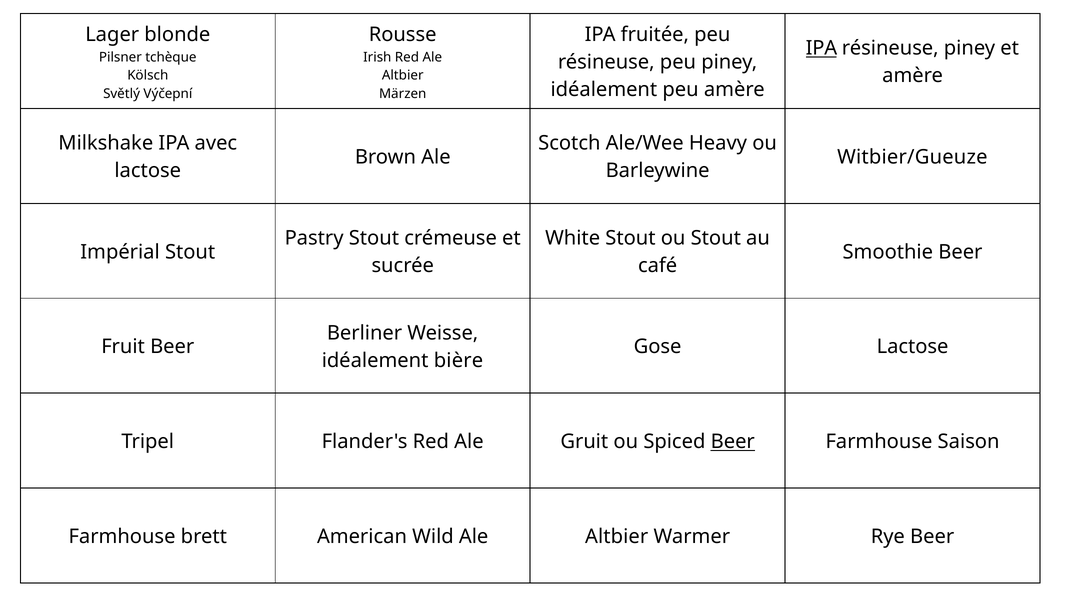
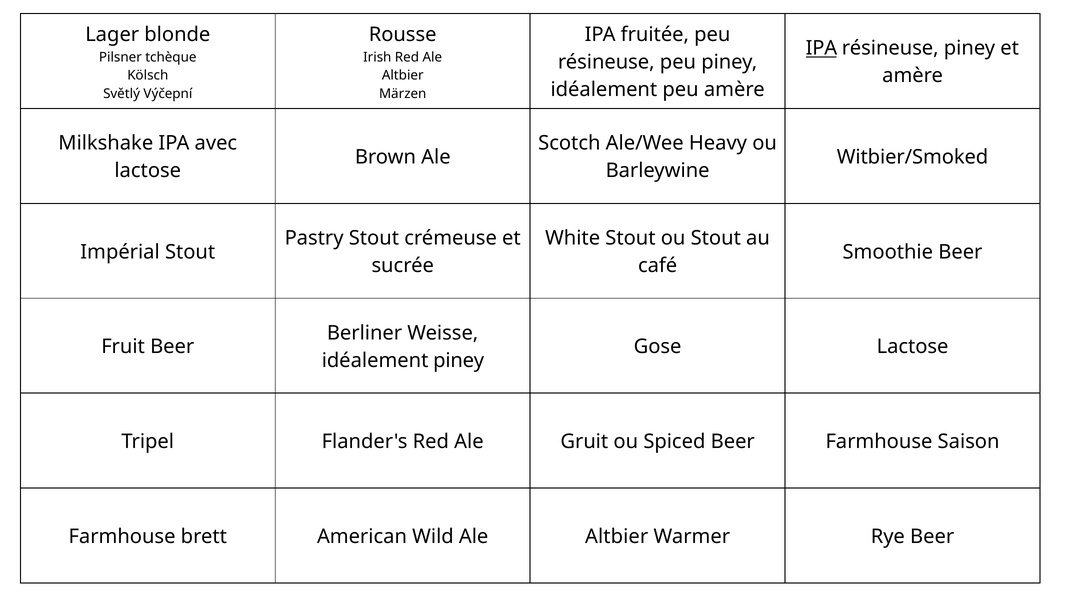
Witbier/Gueuze: Witbier/Gueuze -> Witbier/Smoked
idéalement bière: bière -> piney
Beer at (733, 442) underline: present -> none
